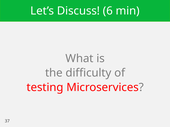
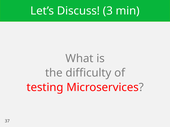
6: 6 -> 3
